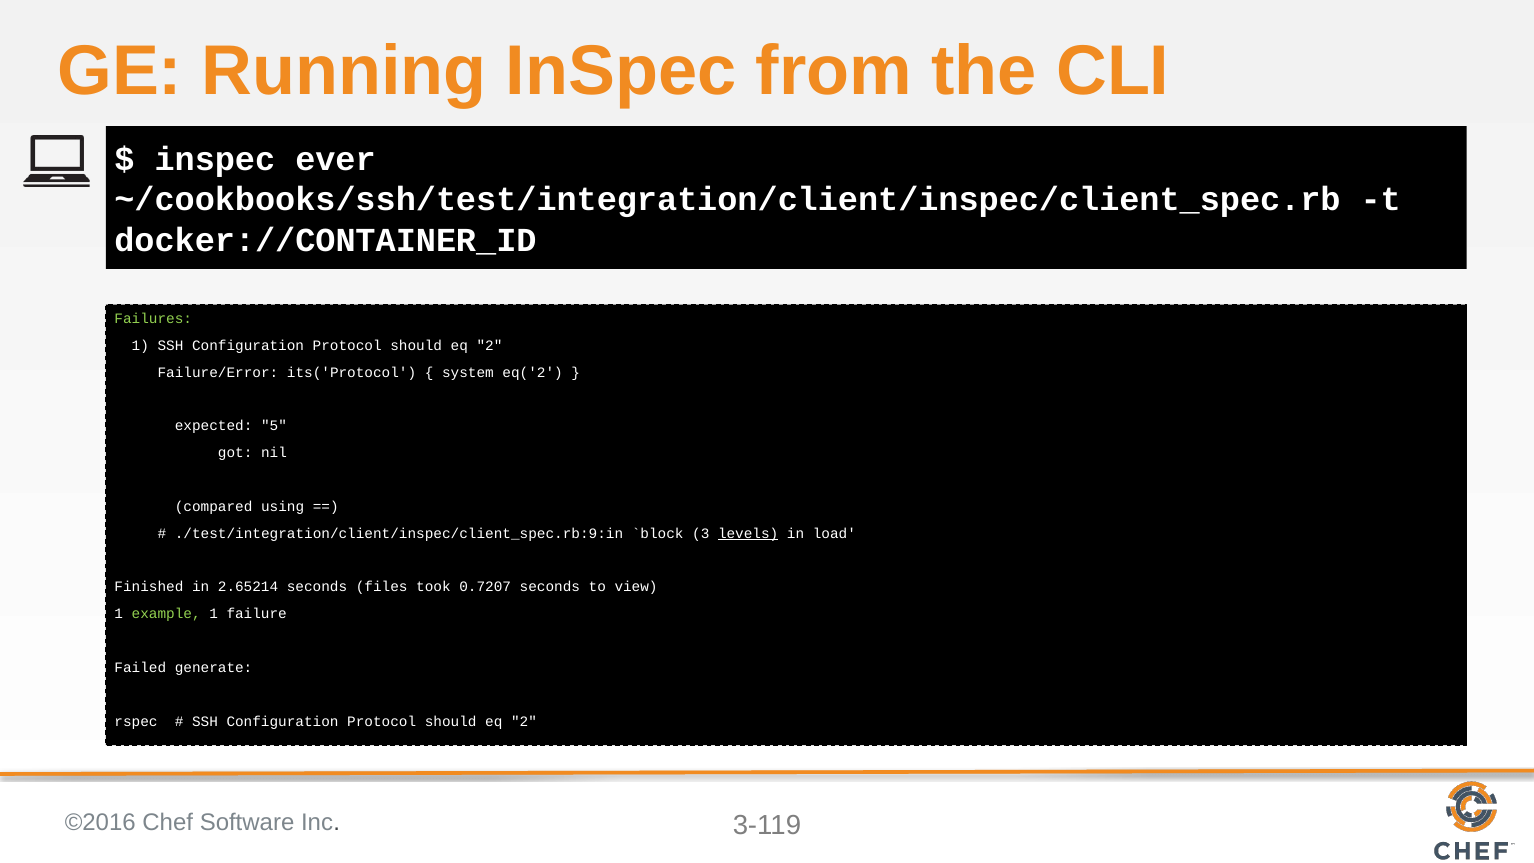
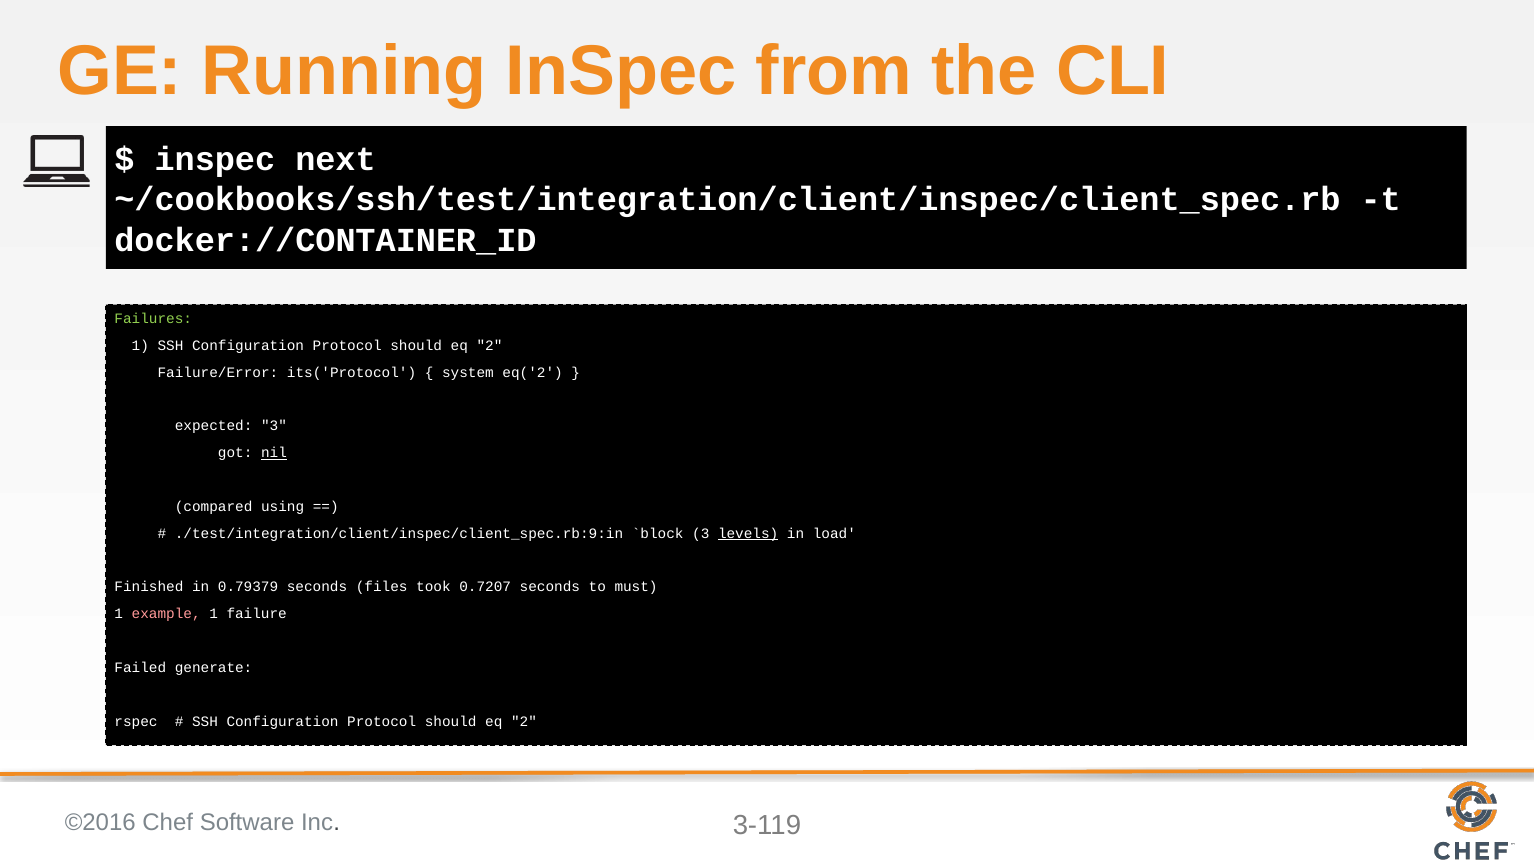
ever: ever -> next
expected 5: 5 -> 3
nil underline: none -> present
2.65214: 2.65214 -> 0.79379
view: view -> must
example colour: light green -> pink
